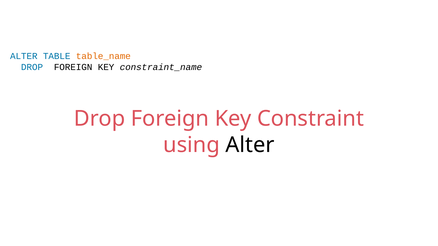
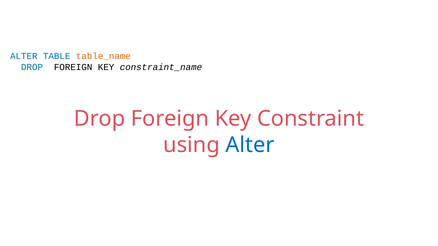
Alter at (250, 145) colour: black -> blue
